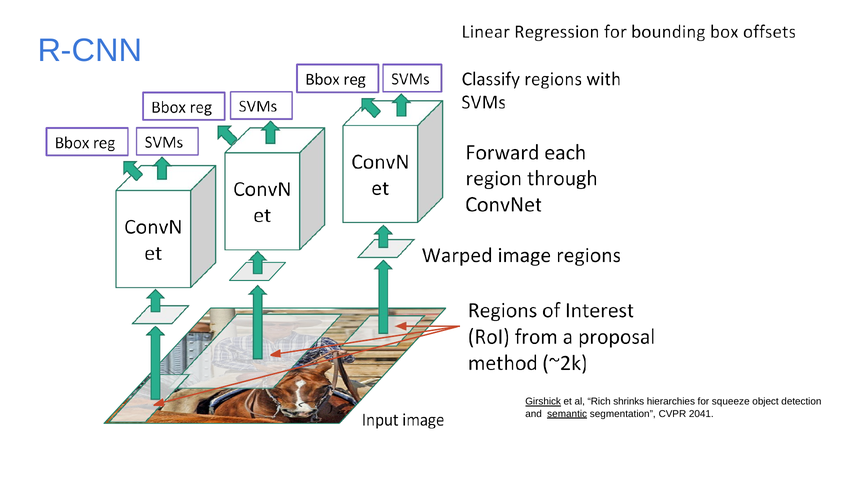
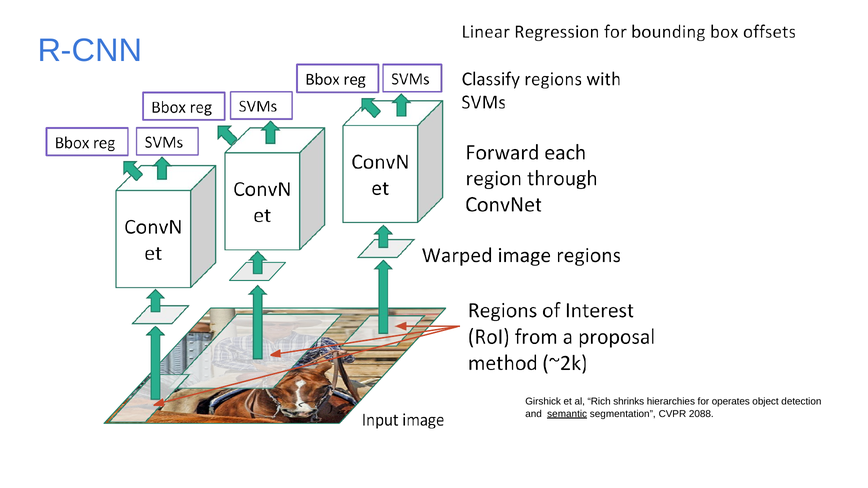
Girshick underline: present -> none
squeeze: squeeze -> operates
2041: 2041 -> 2088
